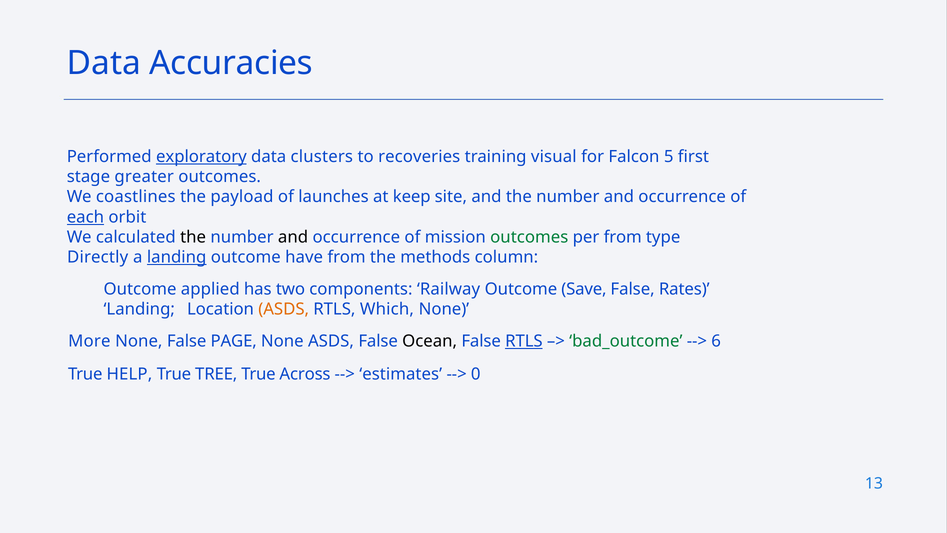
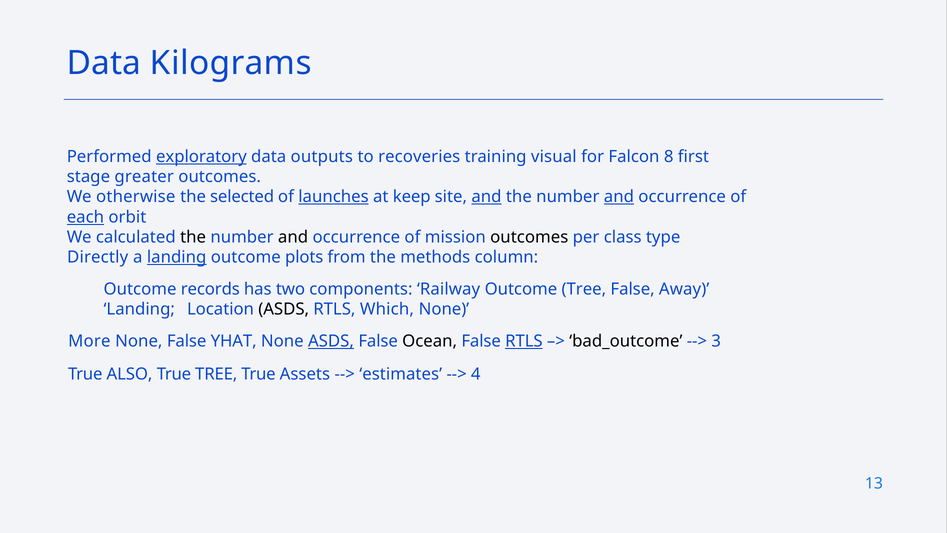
Accuracies: Accuracies -> Kilograms
clusters: clusters -> outputs
5: 5 -> 8
coastlines: coastlines -> otherwise
payload: payload -> selected
launches underline: none -> present
and at (486, 197) underline: none -> present
and at (619, 197) underline: none -> present
outcomes at (529, 237) colour: green -> black
per from: from -> class
have: have -> plots
applied: applied -> records
Outcome Save: Save -> Tree
Rates: Rates -> Away
ASDS at (284, 309) colour: orange -> black
PAGE: PAGE -> YHAT
ASDS at (331, 341) underline: none -> present
bad_outcome colour: green -> black
6: 6 -> 3
HELP: HELP -> ALSO
Across: Across -> Assets
0: 0 -> 4
